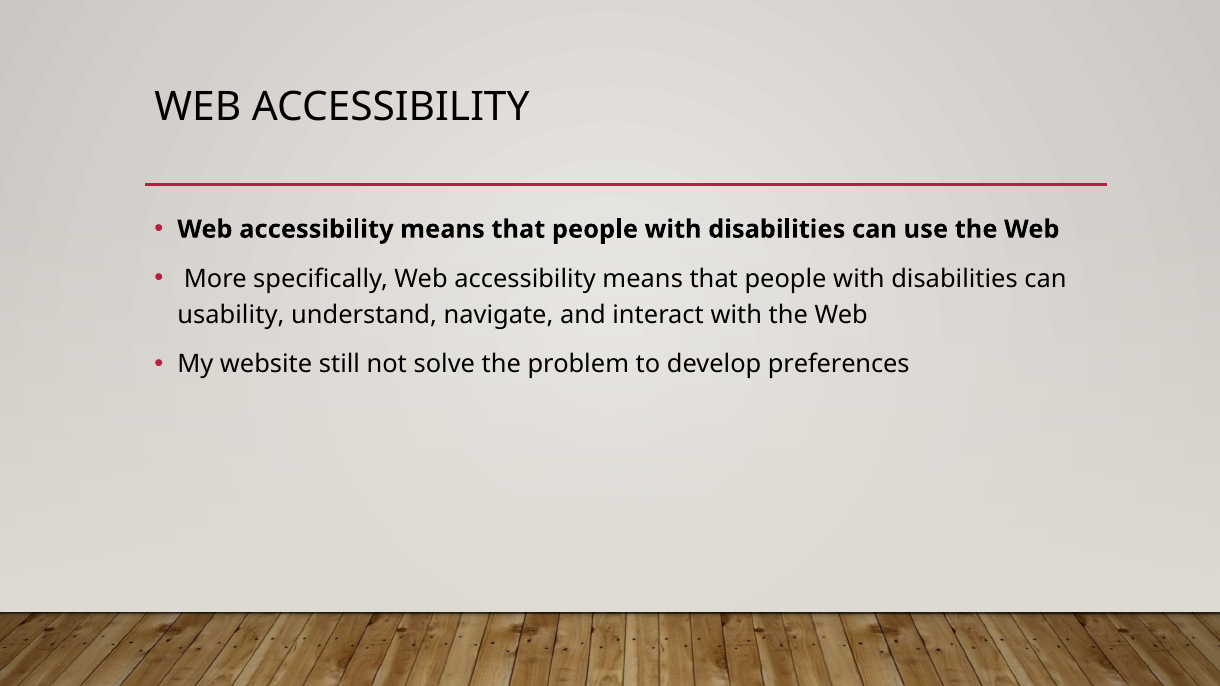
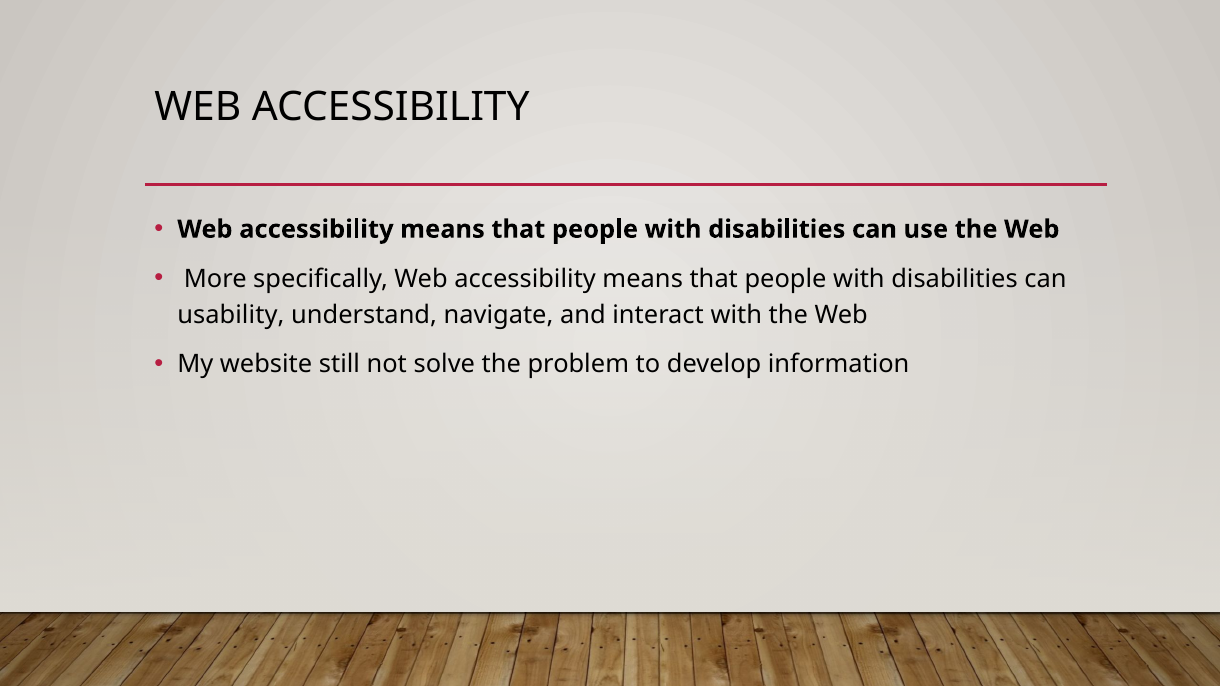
preferences: preferences -> information
